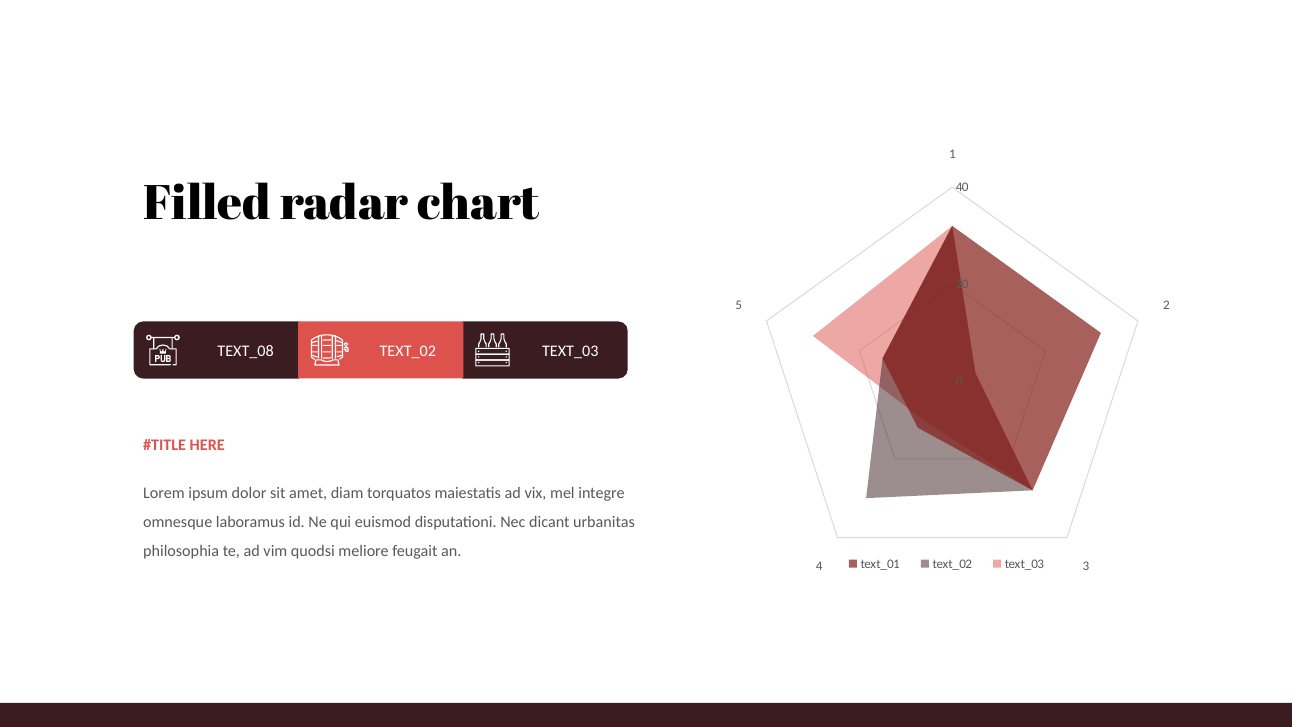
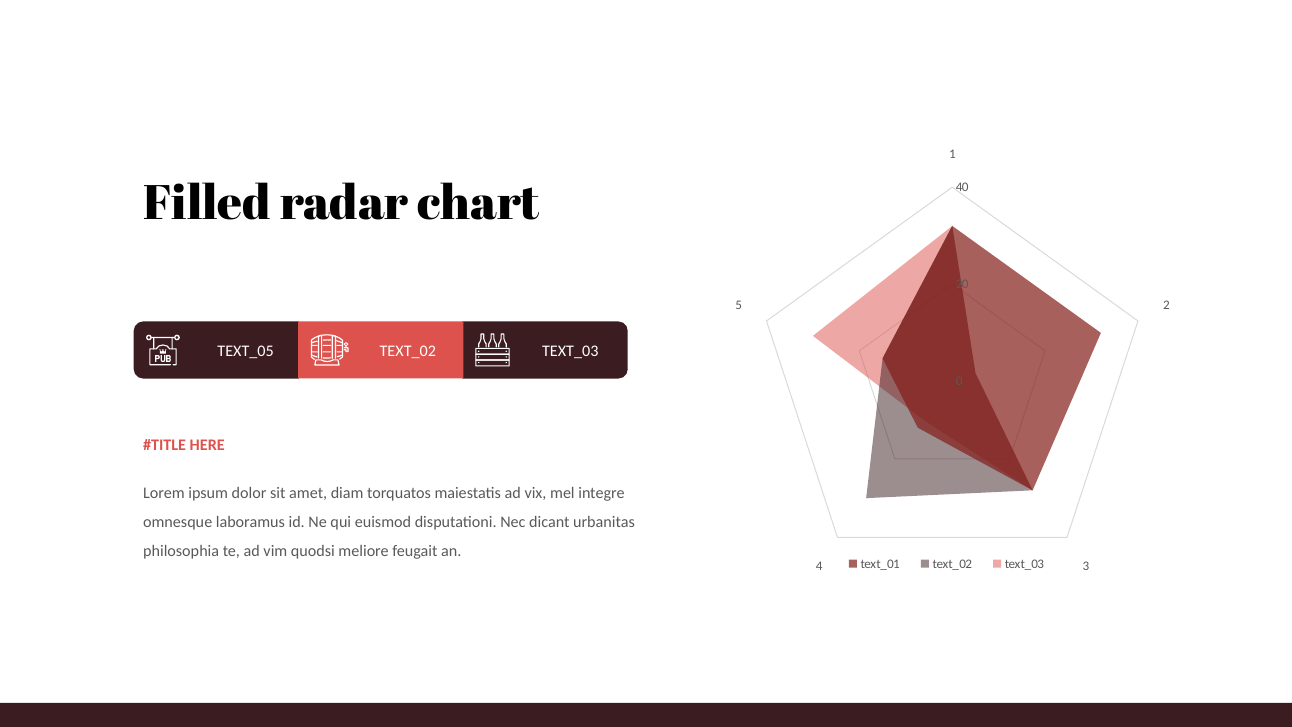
TEXT_08: TEXT_08 -> TEXT_05
